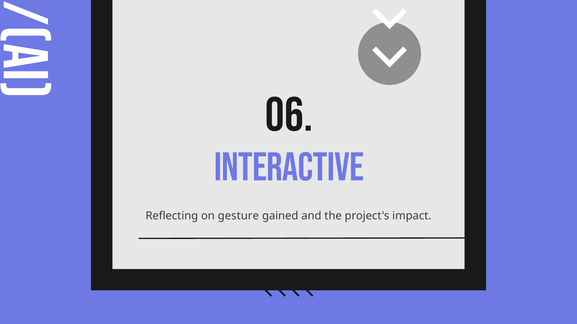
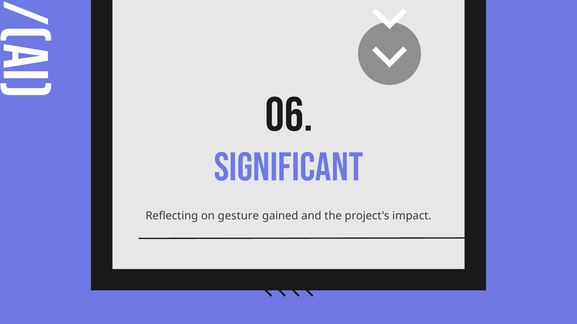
interactive: interactive -> significant
